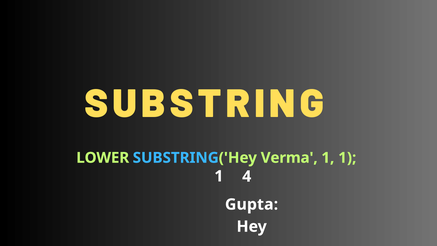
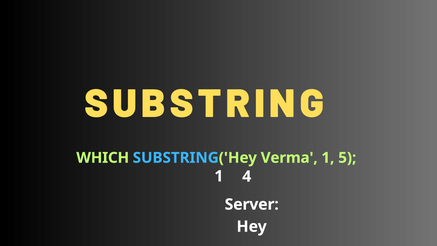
LOWER: LOWER -> WHICH
1 at (347, 158): 1 -> 5
Gupta: Gupta -> Server
